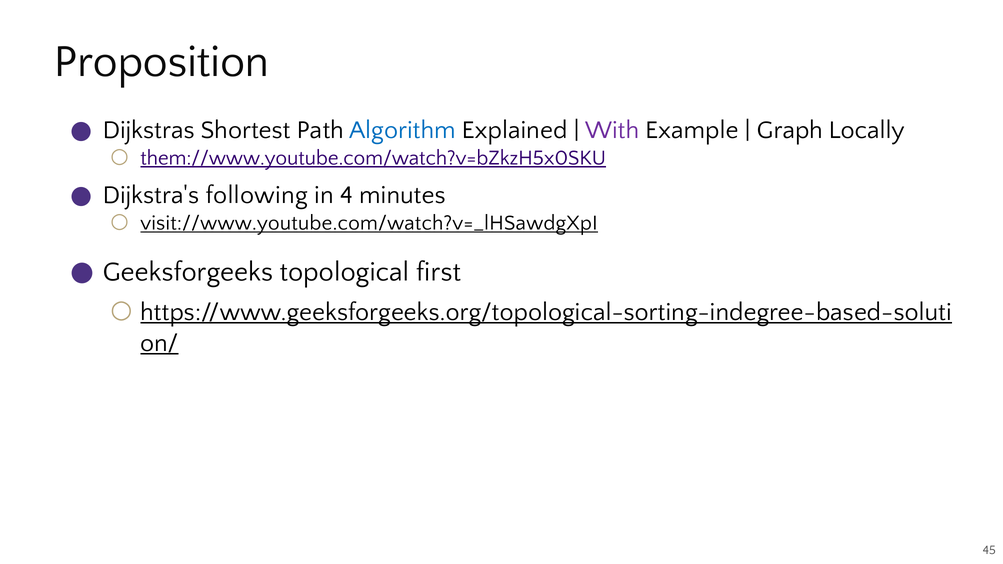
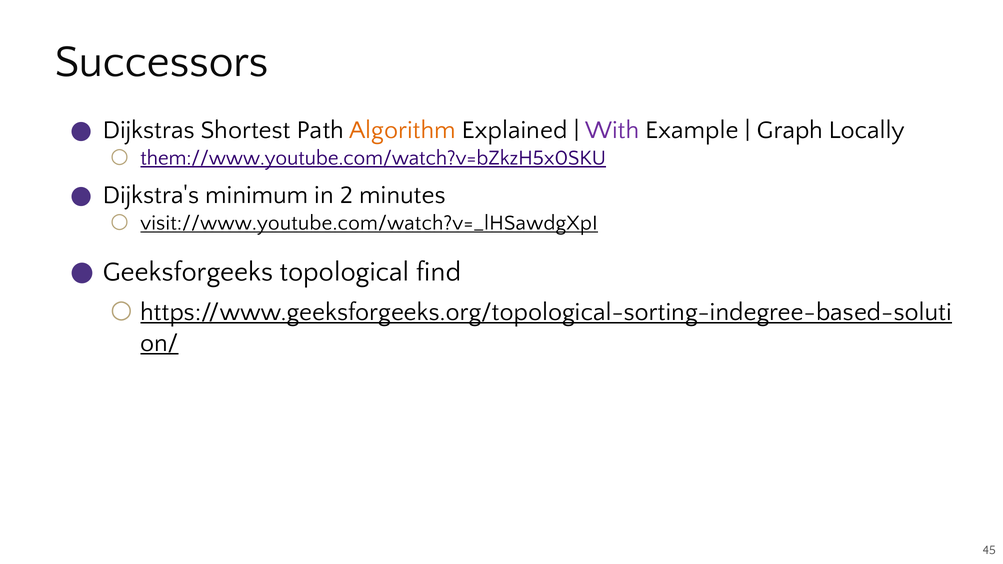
Proposition: Proposition -> Successors
Algorithm colour: blue -> orange
following: following -> minimum
4: 4 -> 2
first: first -> find
